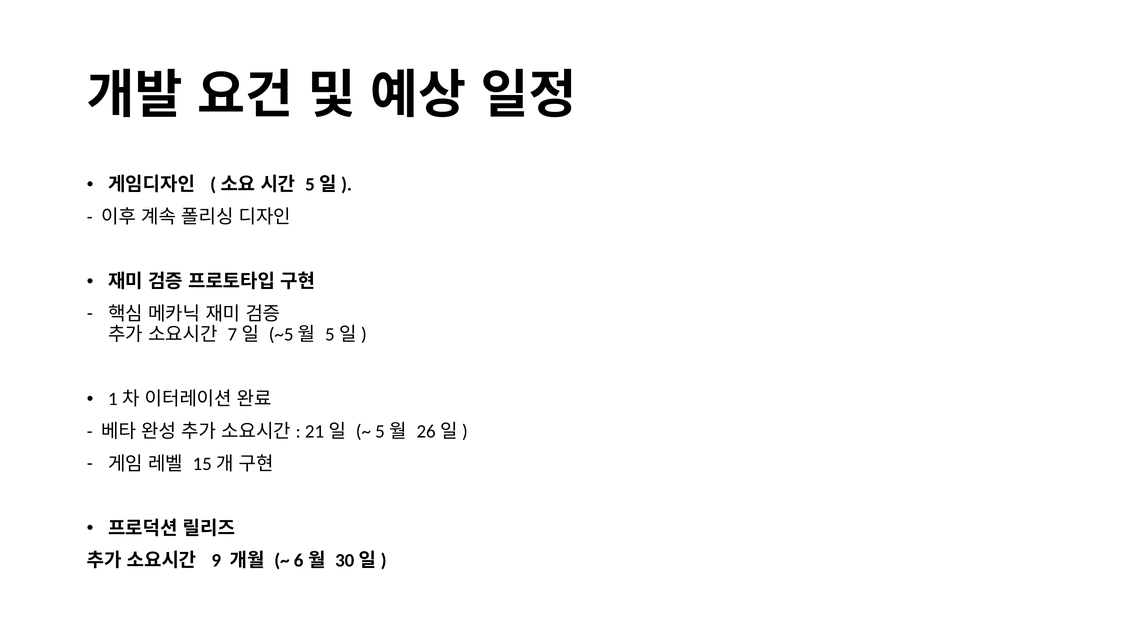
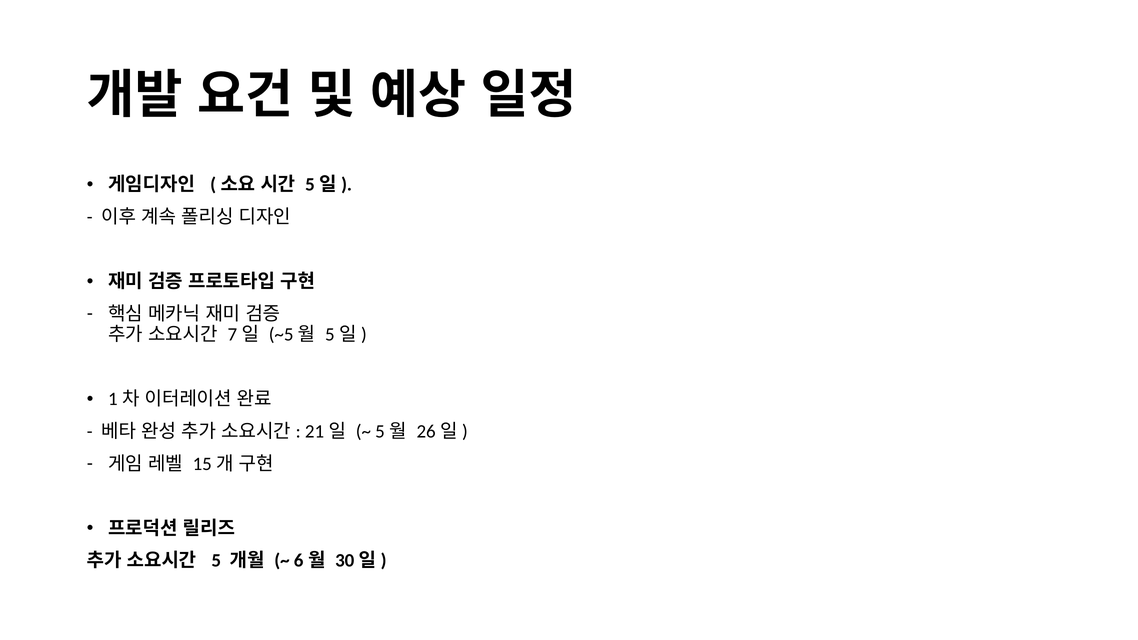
9: 9 -> 5
